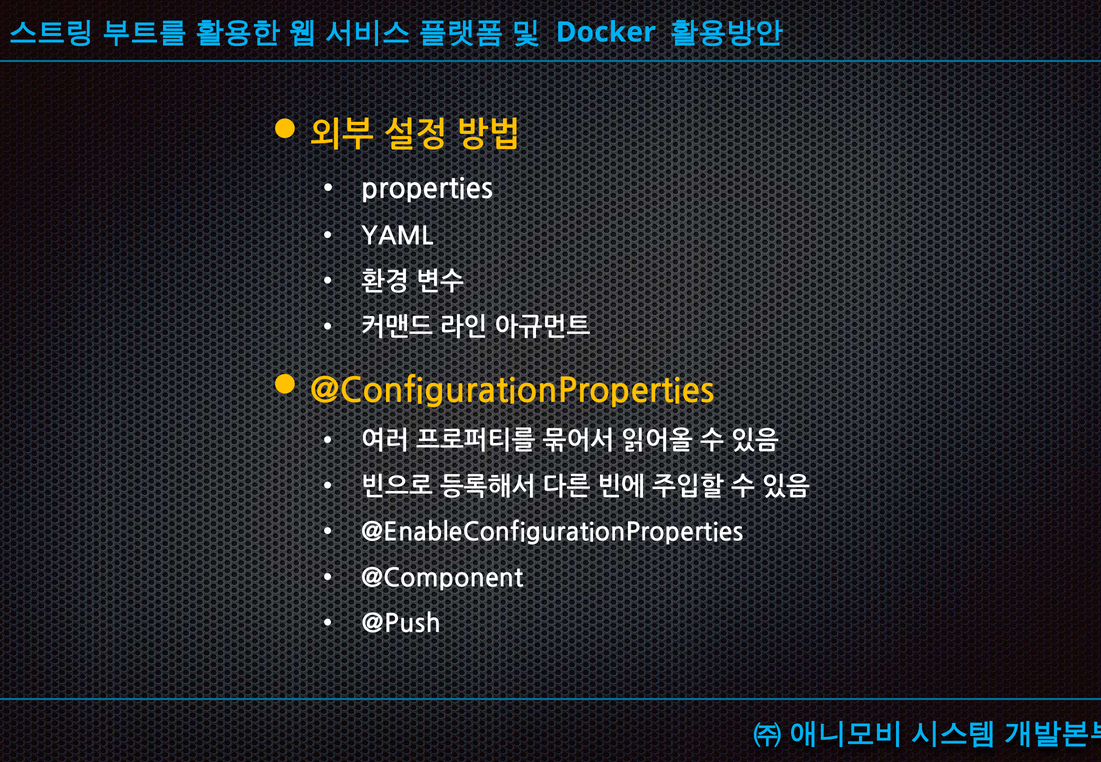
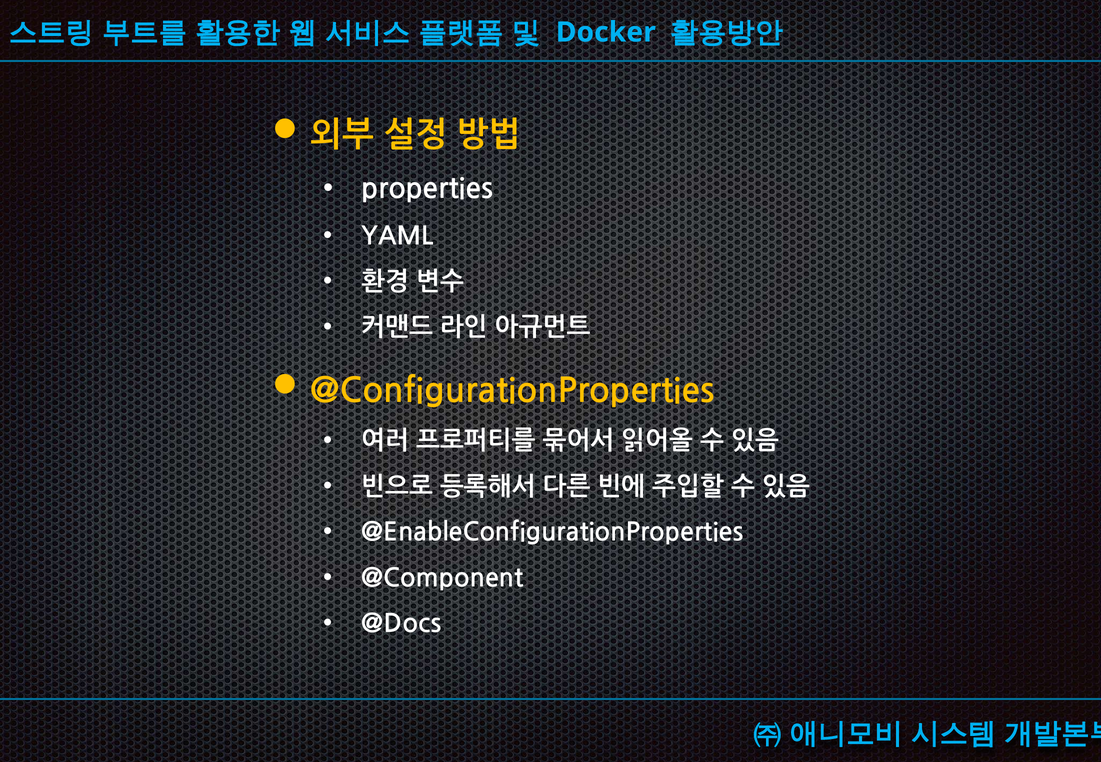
@Push: @Push -> @Docs
